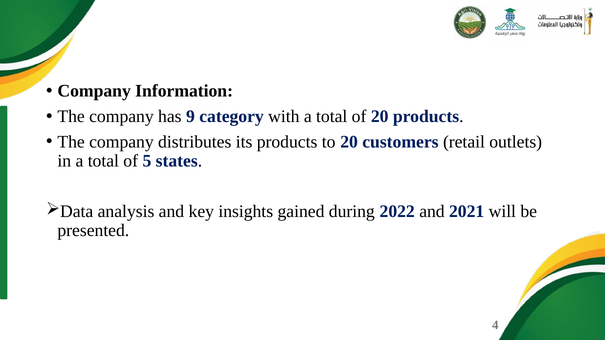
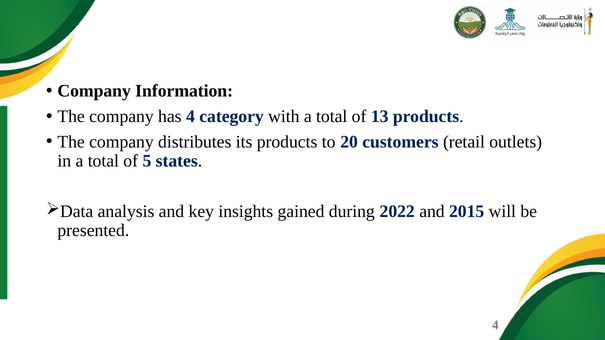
has 9: 9 -> 4
of 20: 20 -> 13
2021: 2021 -> 2015
